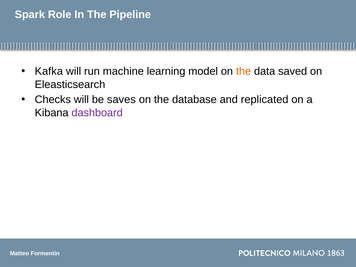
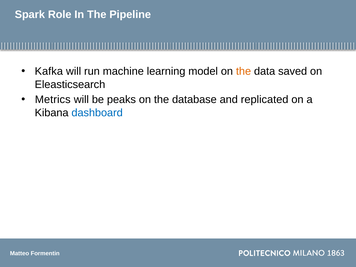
Checks: Checks -> Metrics
saves: saves -> peaks
dashboard colour: purple -> blue
